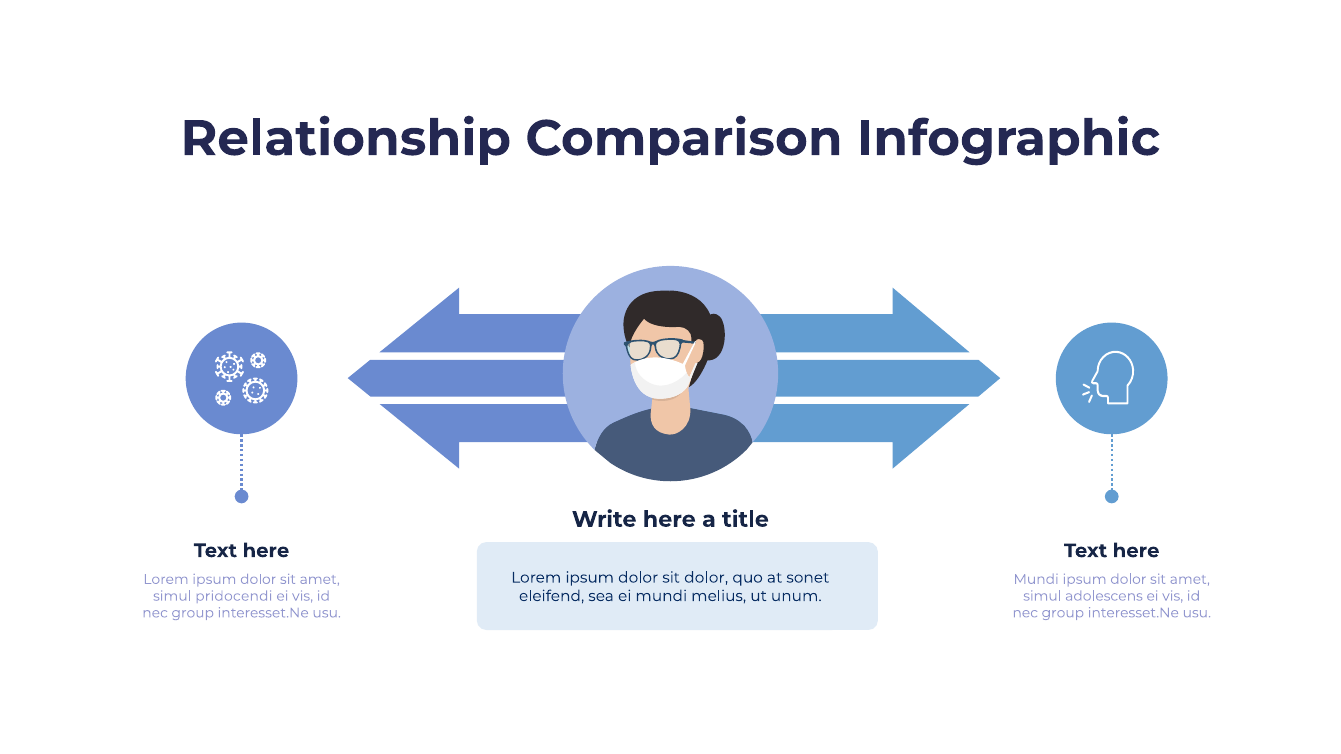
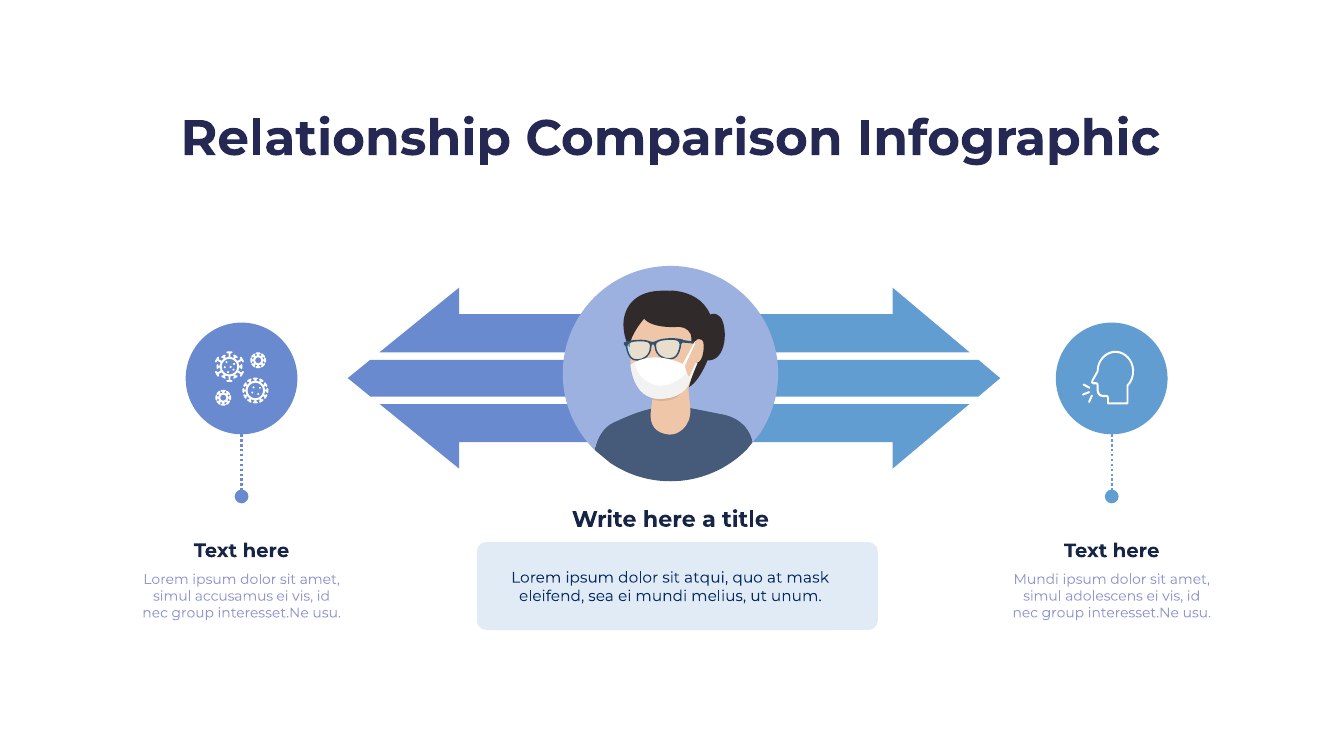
sit dolor: dolor -> atqui
sonet: sonet -> mask
pridocendi: pridocendi -> accusamus
